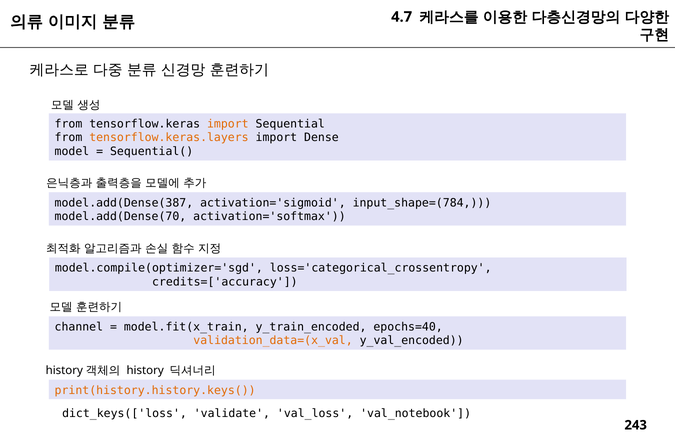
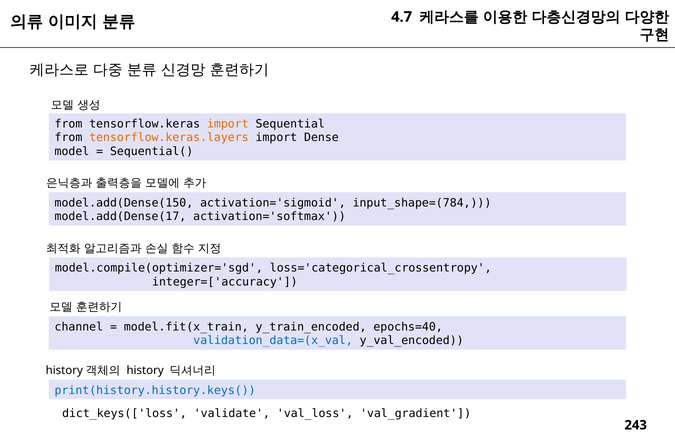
model.add(Dense(387: model.add(Dense(387 -> model.add(Dense(150
model.add(Dense(70: model.add(Dense(70 -> model.add(Dense(17
credits=['accuracy: credits=['accuracy -> integer=['accuracy
validation_data=(x_val colour: orange -> blue
print(history.history.keys( colour: orange -> blue
val_notebook: val_notebook -> val_gradient
